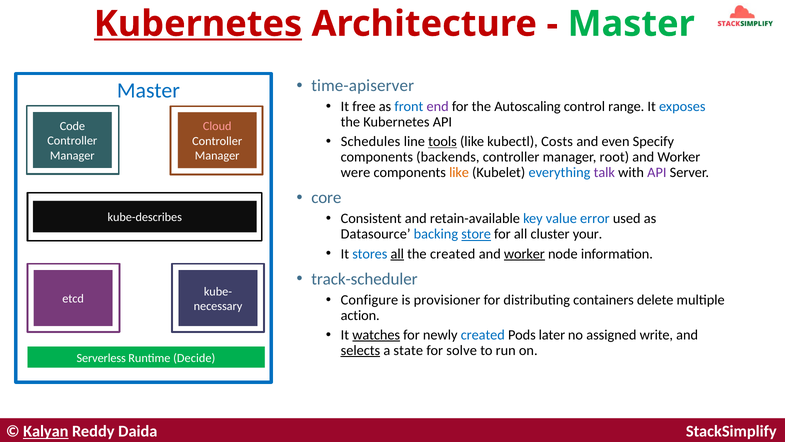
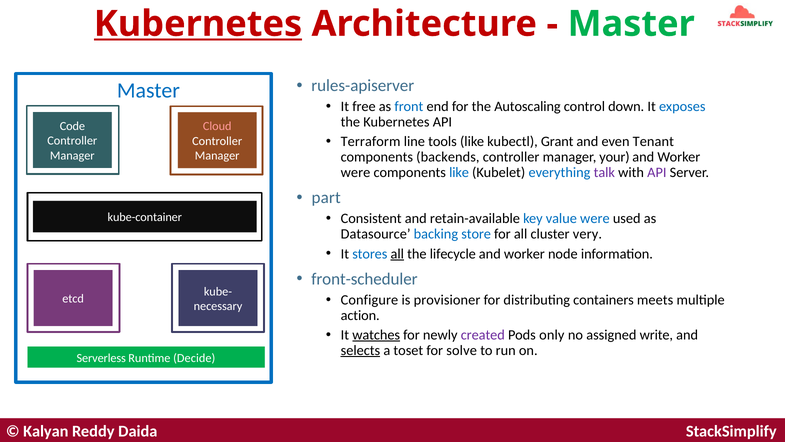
time-apiserver: time-apiserver -> rules-apiserver
end colour: purple -> black
range: range -> down
Schedules: Schedules -> Terraform
tools underline: present -> none
Costs: Costs -> Grant
Specify: Specify -> Tenant
root: root -> your
like at (459, 172) colour: orange -> blue
core: core -> part
value error: error -> were
kube-describes: kube-describes -> kube-container
store underline: present -> none
your: your -> very
the created: created -> lifecycle
worker at (524, 254) underline: present -> none
track-scheduler: track-scheduler -> front-scheduler
delete: delete -> meets
created at (483, 335) colour: blue -> purple
later: later -> only
state: state -> toset
Kalyan underline: present -> none
